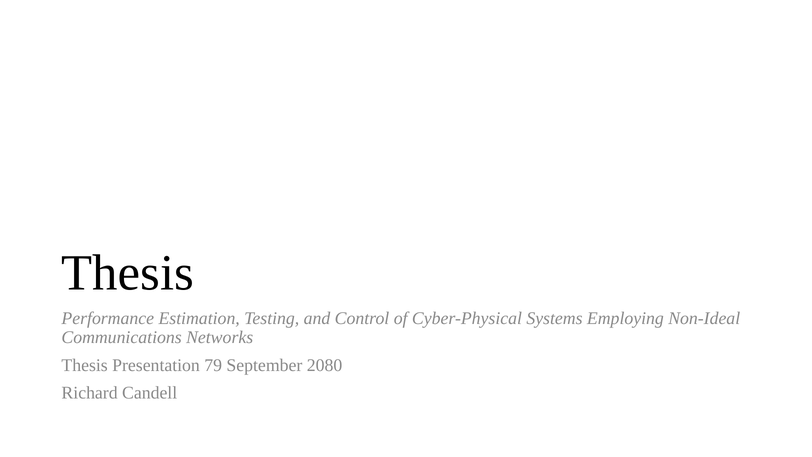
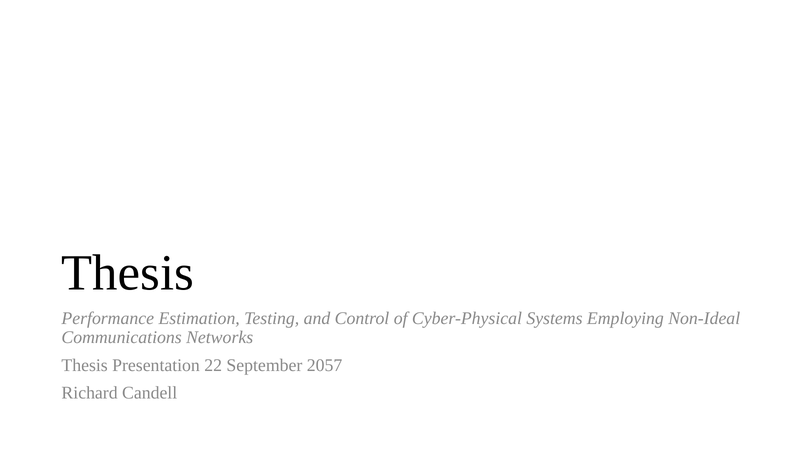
79: 79 -> 22
2080: 2080 -> 2057
